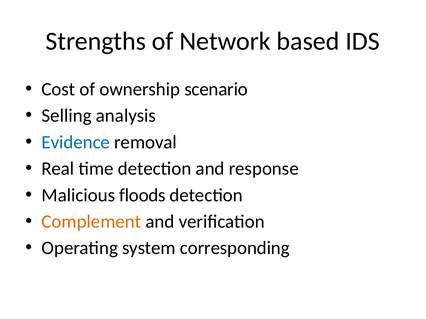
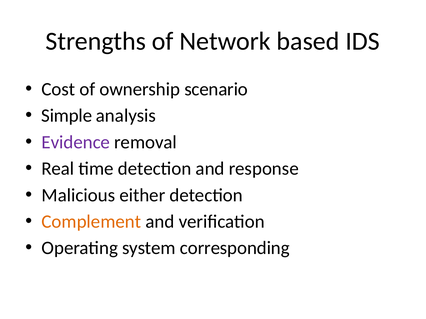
Selling: Selling -> Simple
Evidence colour: blue -> purple
floods: floods -> either
